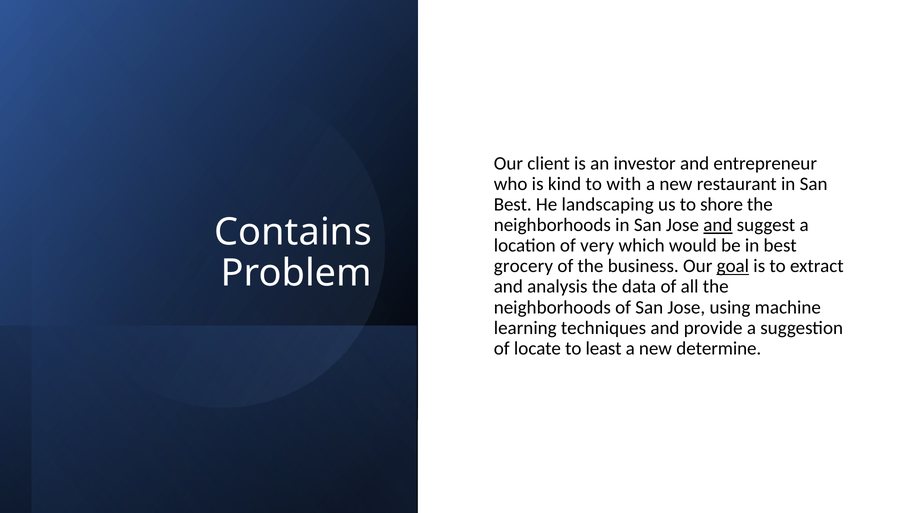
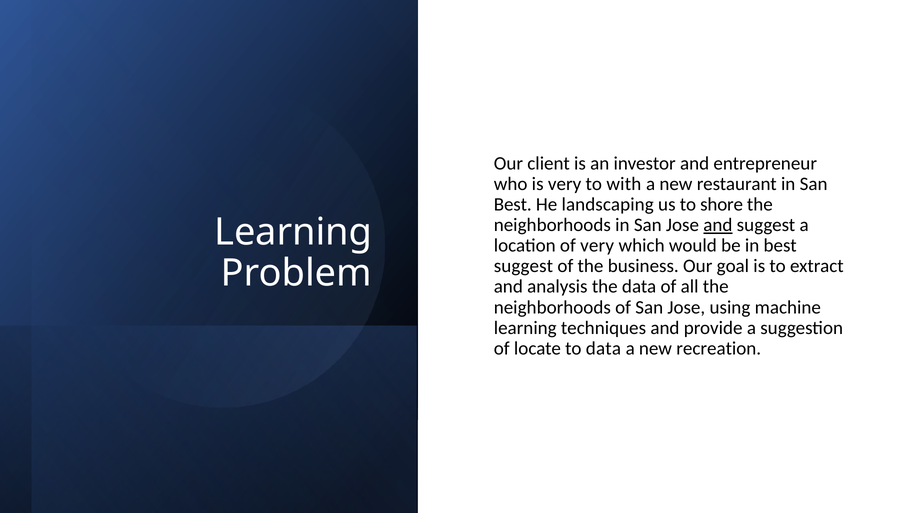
is kind: kind -> very
Contains at (293, 232): Contains -> Learning
grocery at (523, 266): grocery -> suggest
goal underline: present -> none
to least: least -> data
determine: determine -> recreation
